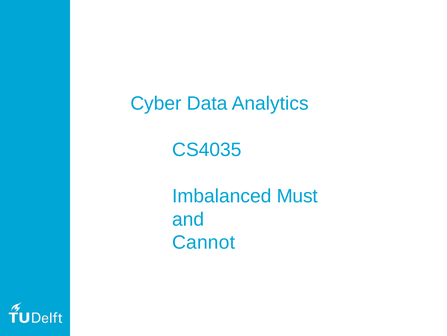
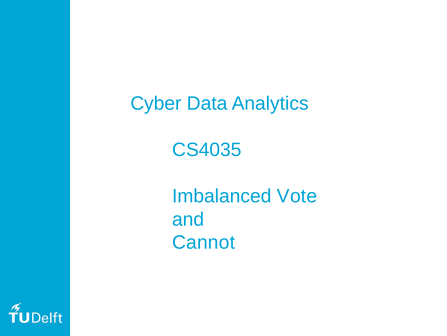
Must: Must -> Vote
